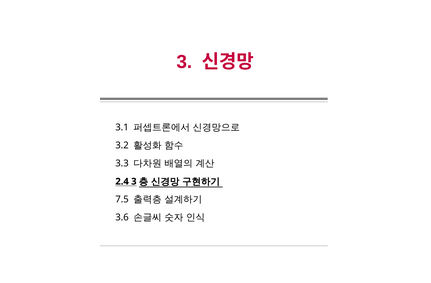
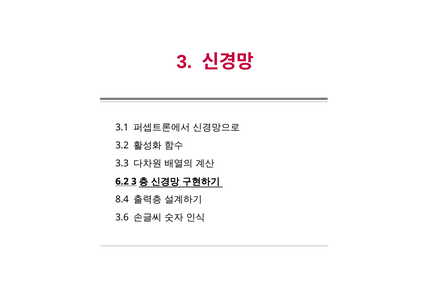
2.4: 2.4 -> 6.2
7.5: 7.5 -> 8.4
